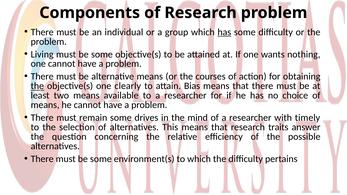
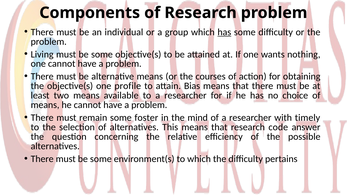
the at (37, 86) underline: present -> none
clearly: clearly -> profile
drives: drives -> foster
traits: traits -> code
